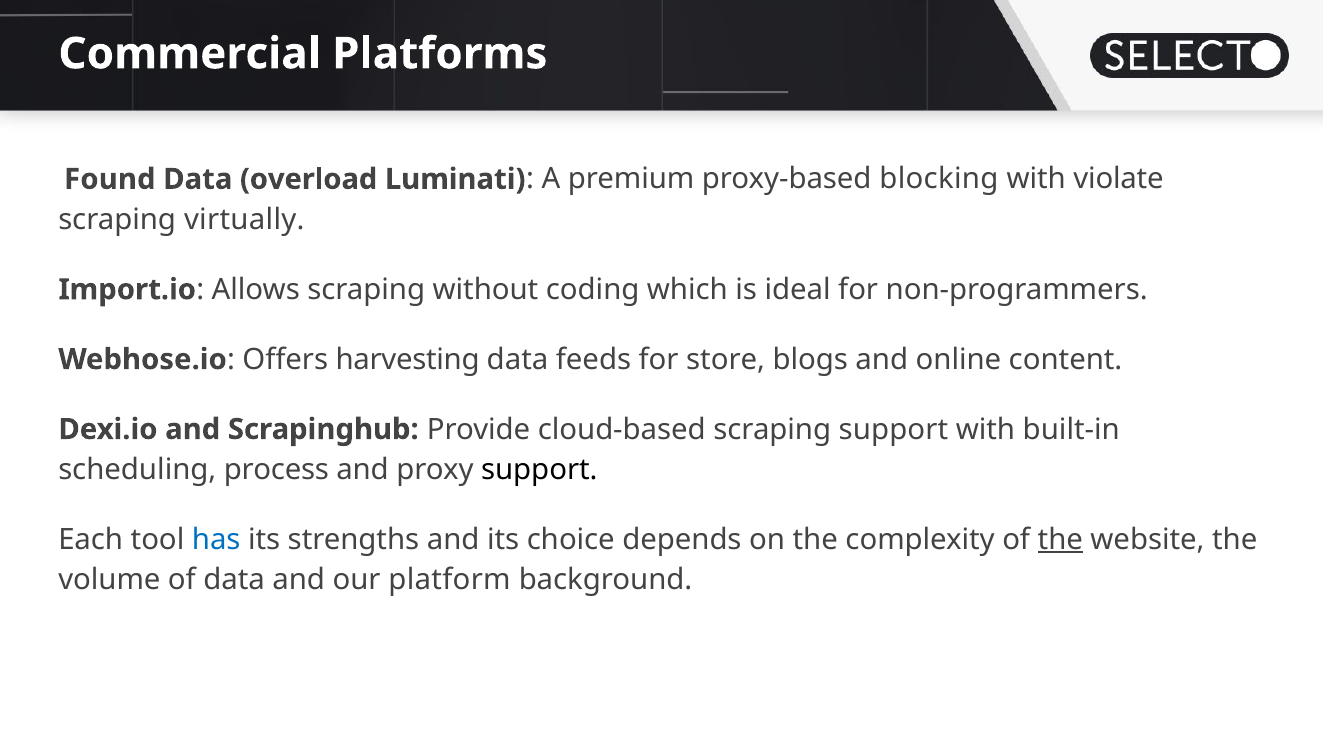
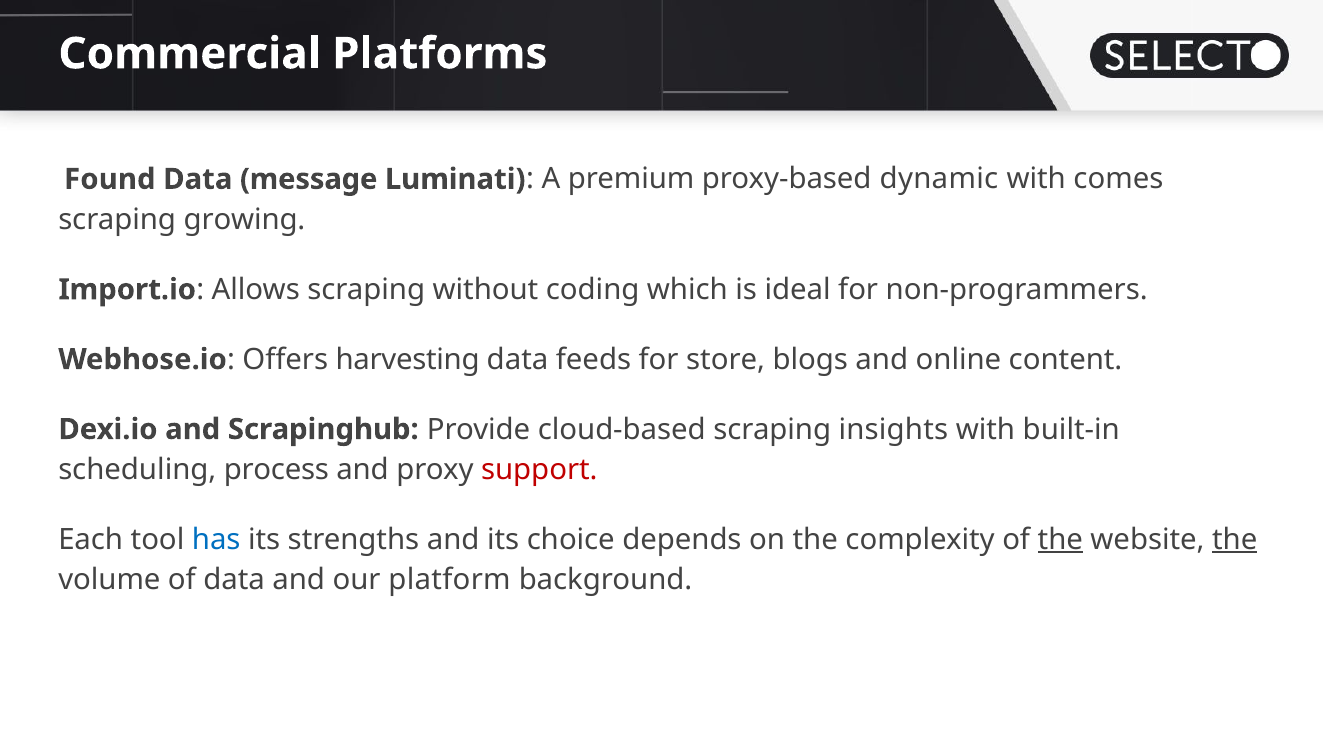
overload: overload -> message
blocking: blocking -> dynamic
violate: violate -> comes
virtually: virtually -> growing
scraping support: support -> insights
support at (539, 470) colour: black -> red
the at (1235, 540) underline: none -> present
